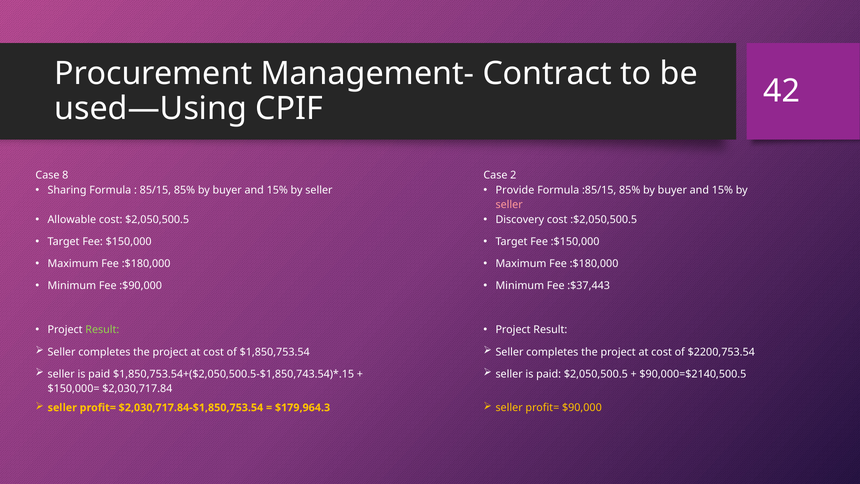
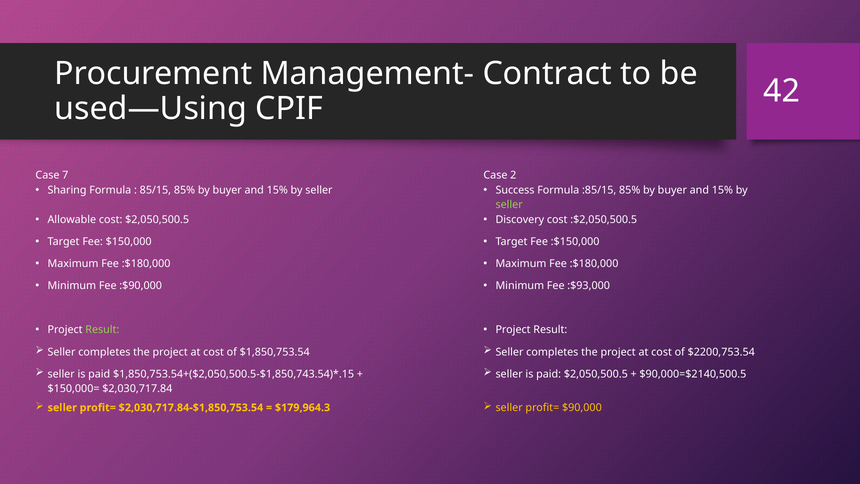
8: 8 -> 7
Provide: Provide -> Success
seller at (509, 205) colour: pink -> light green
:$37,443: :$37,443 -> :$93,000
